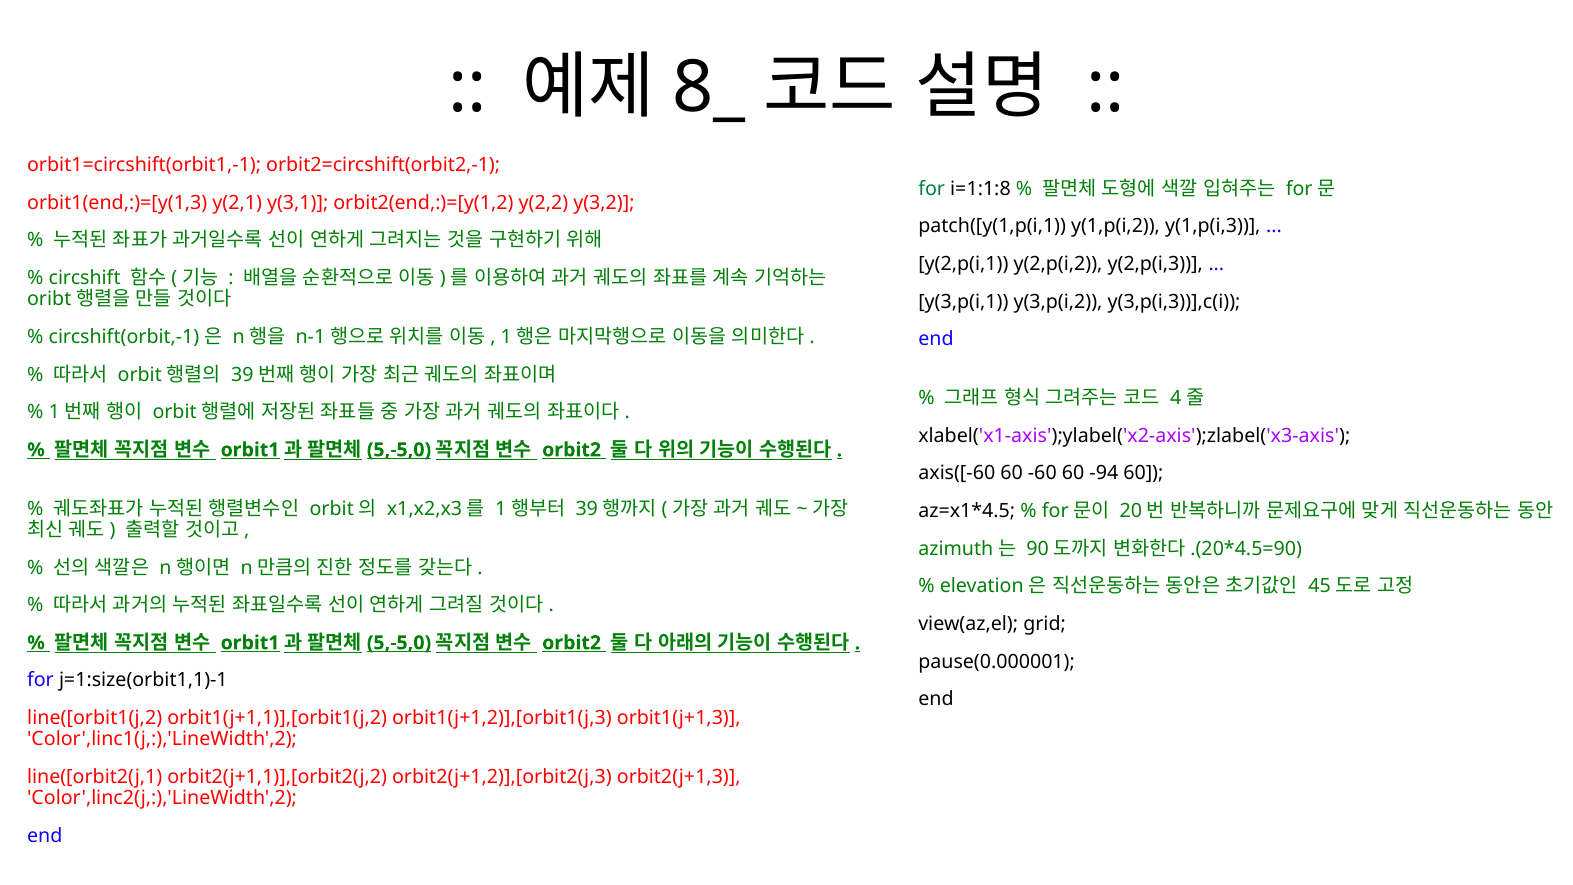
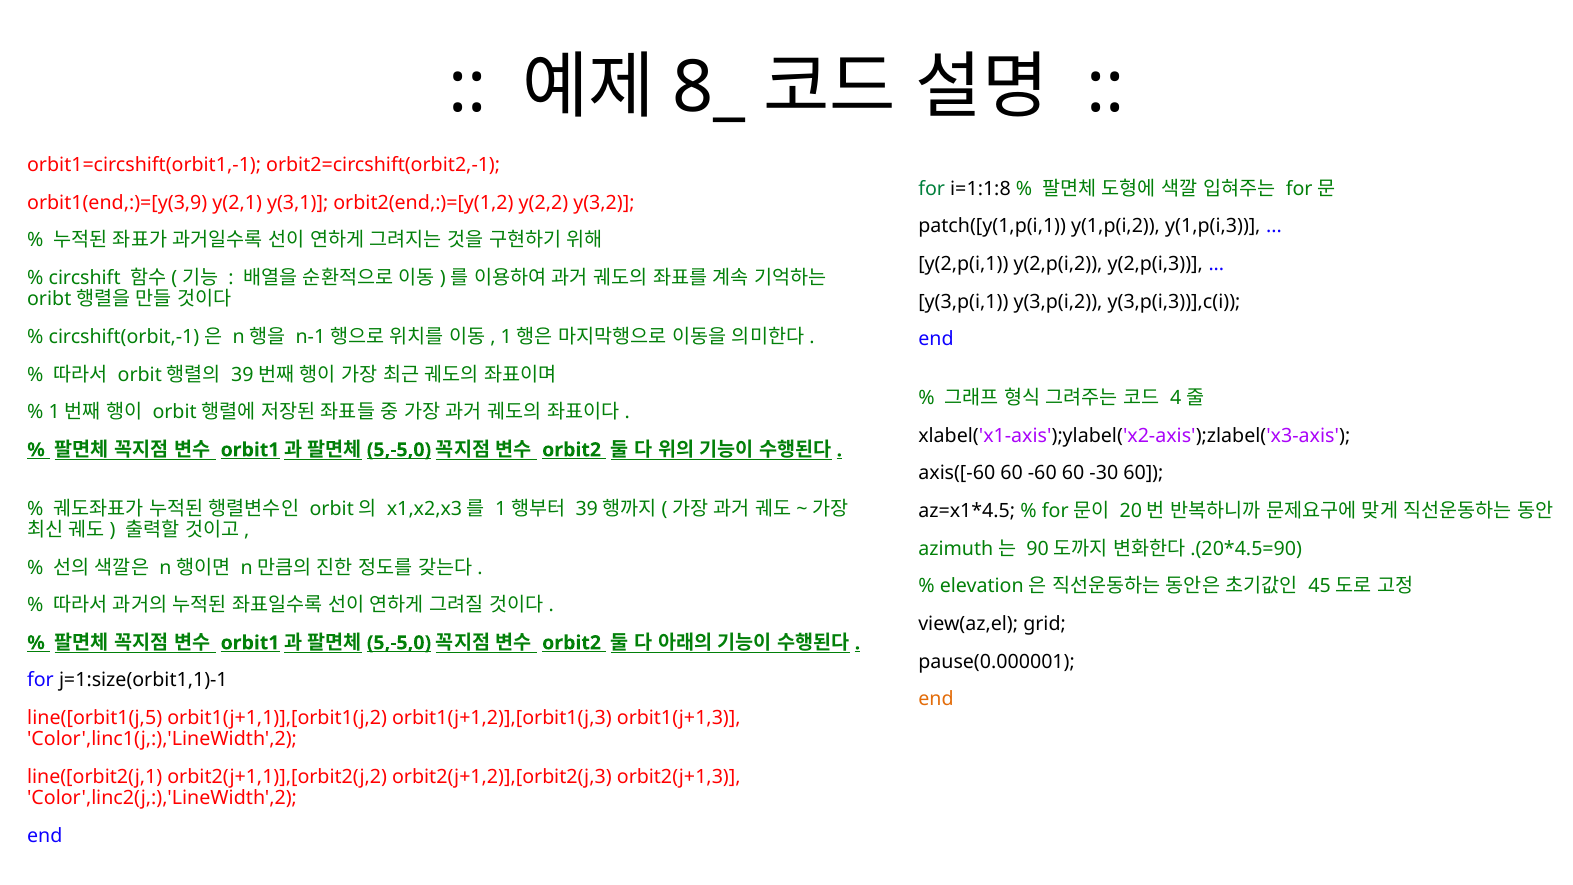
orbit1(end,:)=[y(1,3: orbit1(end,:)=[y(1,3 -> orbit1(end,:)=[y(3,9
-94: -94 -> -30
end at (936, 699) colour: black -> orange
line([orbit1(j,2: line([orbit1(j,2 -> line([orbit1(j,5
